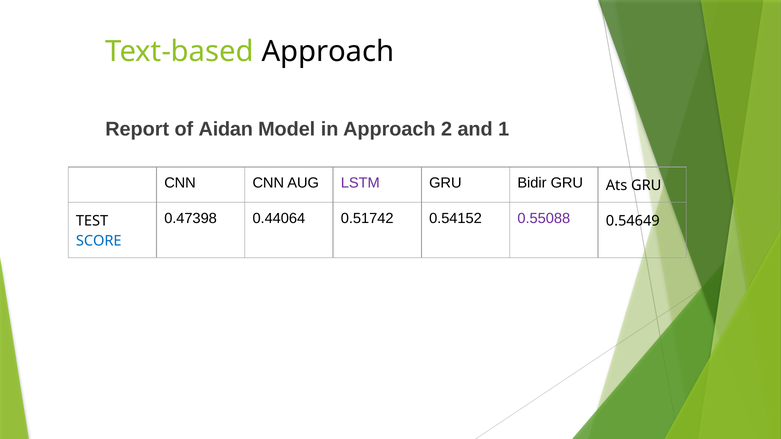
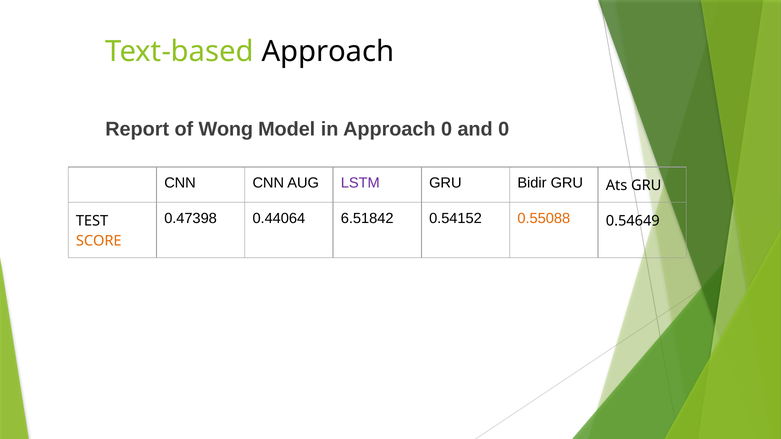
Aidan: Aidan -> Wong
Approach 2: 2 -> 0
and 1: 1 -> 0
0.51742: 0.51742 -> 6.51842
0.55088 colour: purple -> orange
SCORE colour: blue -> orange
